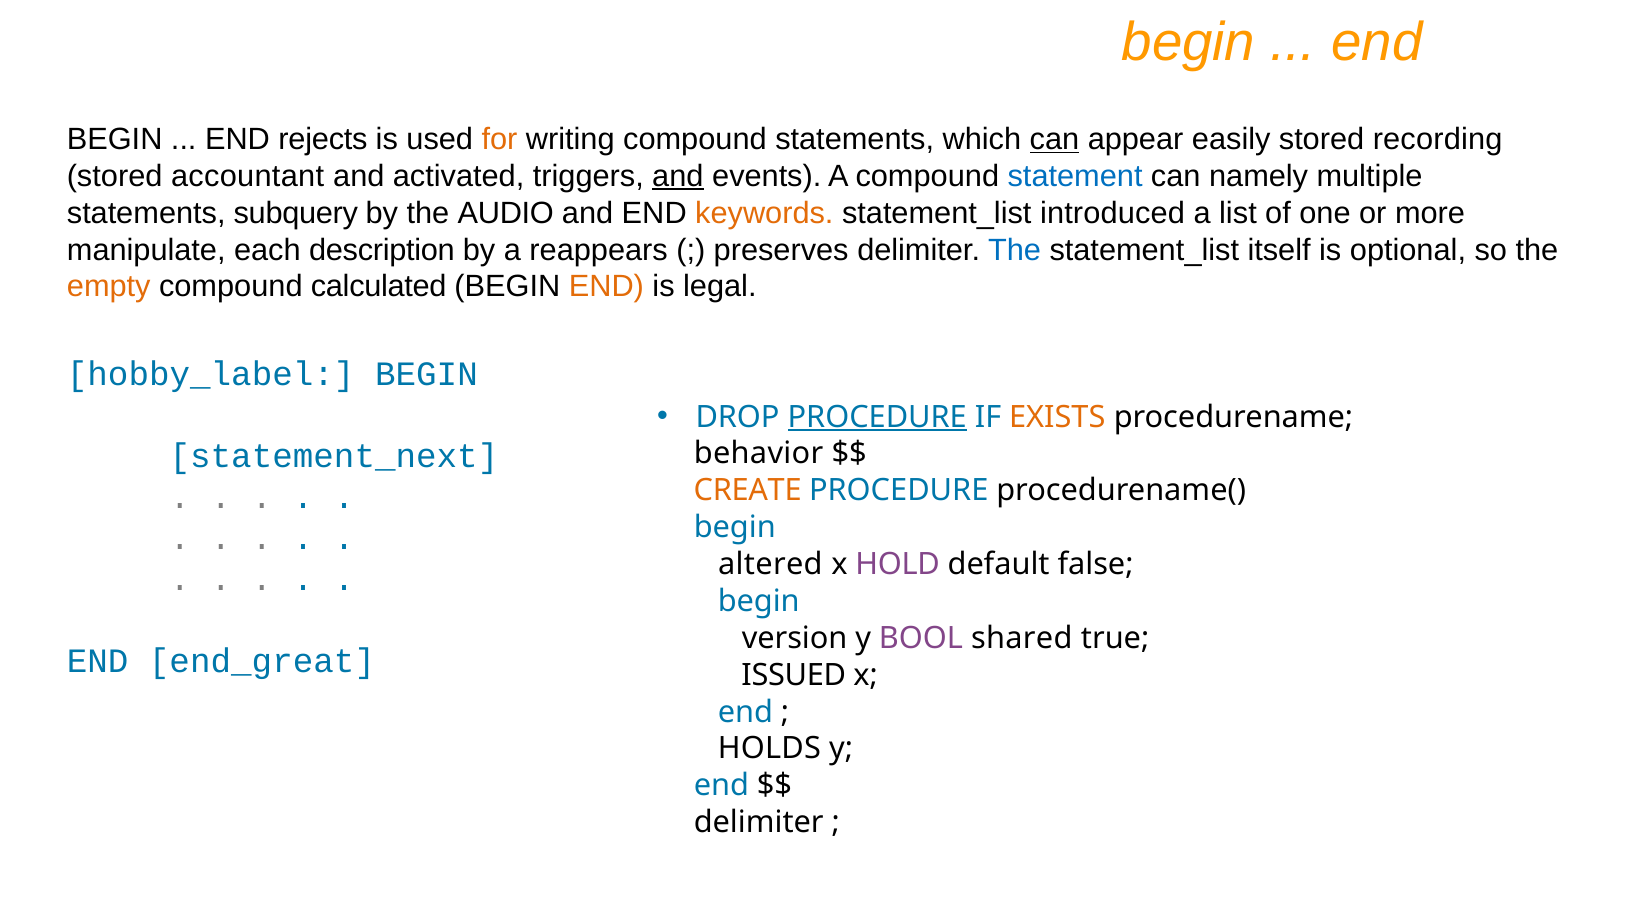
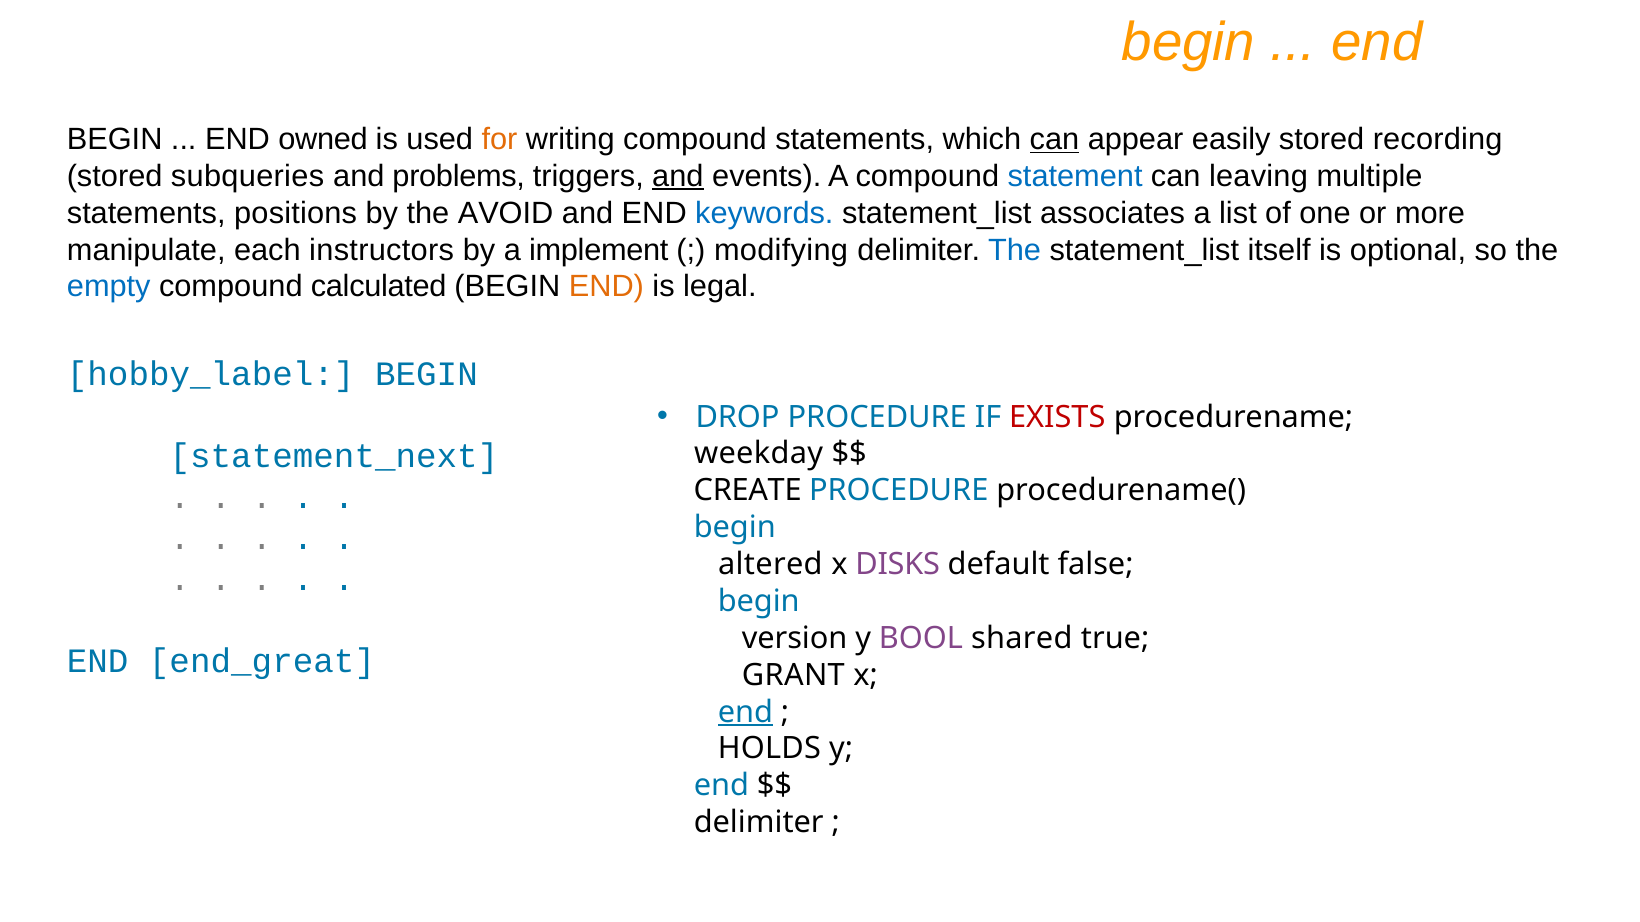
rejects: rejects -> owned
accountant: accountant -> subqueries
activated: activated -> problems
namely: namely -> leaving
subquery: subquery -> positions
AUDIO: AUDIO -> AVOID
keywords colour: orange -> blue
introduced: introduced -> associates
description: description -> instructors
reappears: reappears -> implement
preserves: preserves -> modifying
empty colour: orange -> blue
PROCEDURE at (877, 417) underline: present -> none
EXISTS colour: orange -> red
behavior: behavior -> weekday
CREATE colour: orange -> black
HOLD: HOLD -> DISKS
ISSUED: ISSUED -> GRANT
end at (745, 712) underline: none -> present
